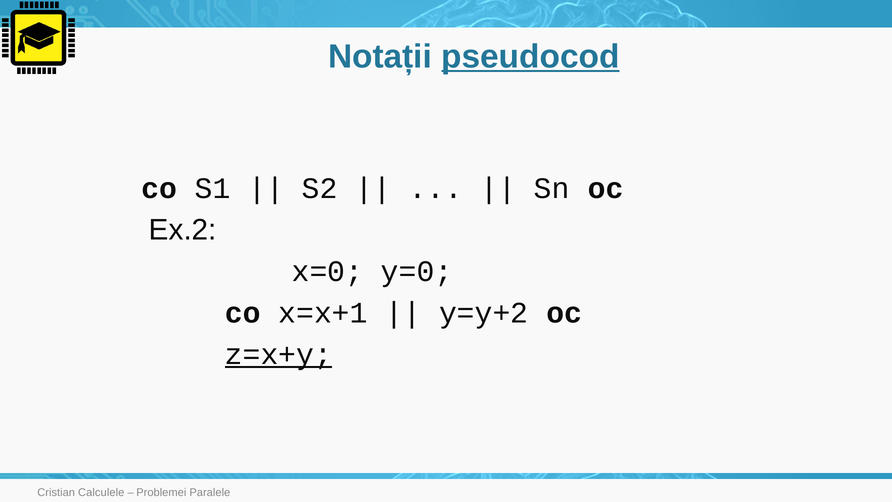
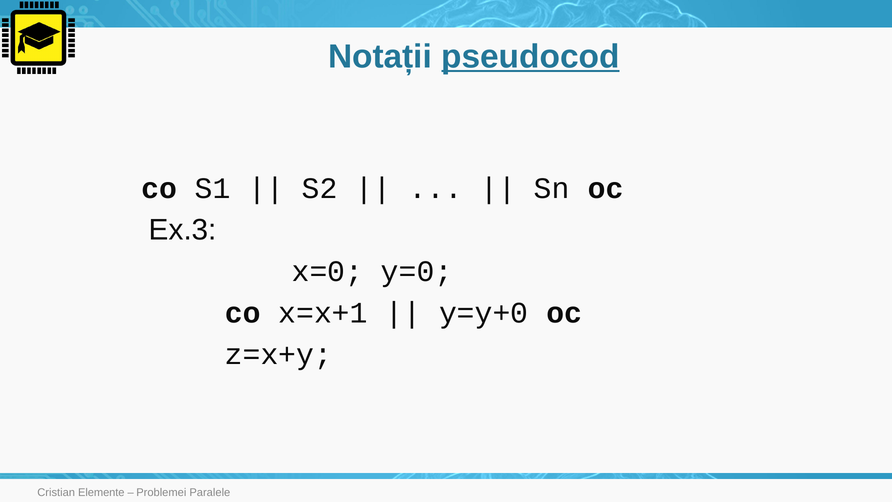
Ex.2: Ex.2 -> Ex.3
y=y+2: y=y+2 -> y=y+0
z=x+y underline: present -> none
Calculele: Calculele -> Elemente
